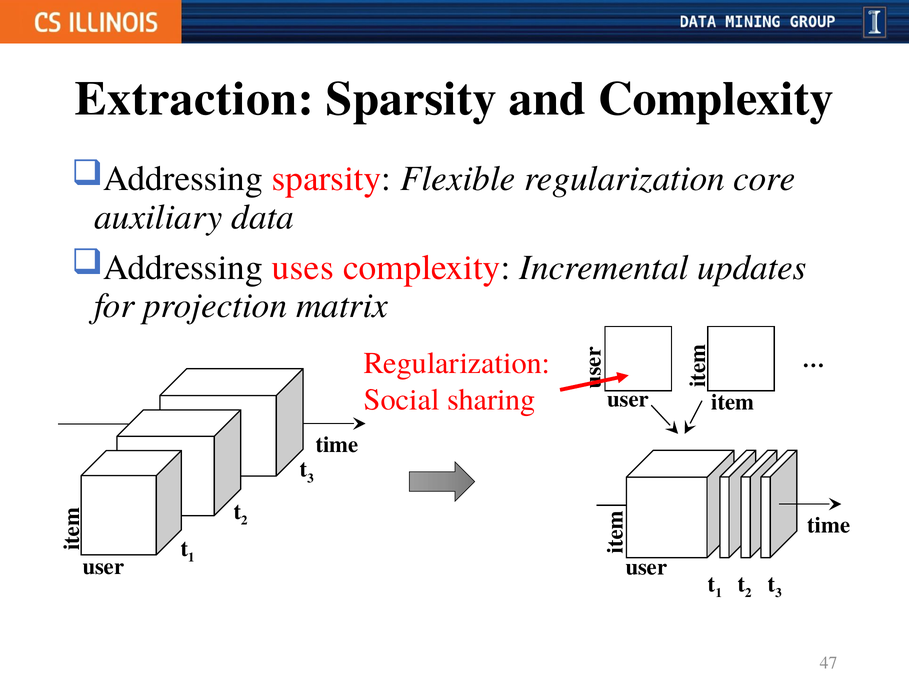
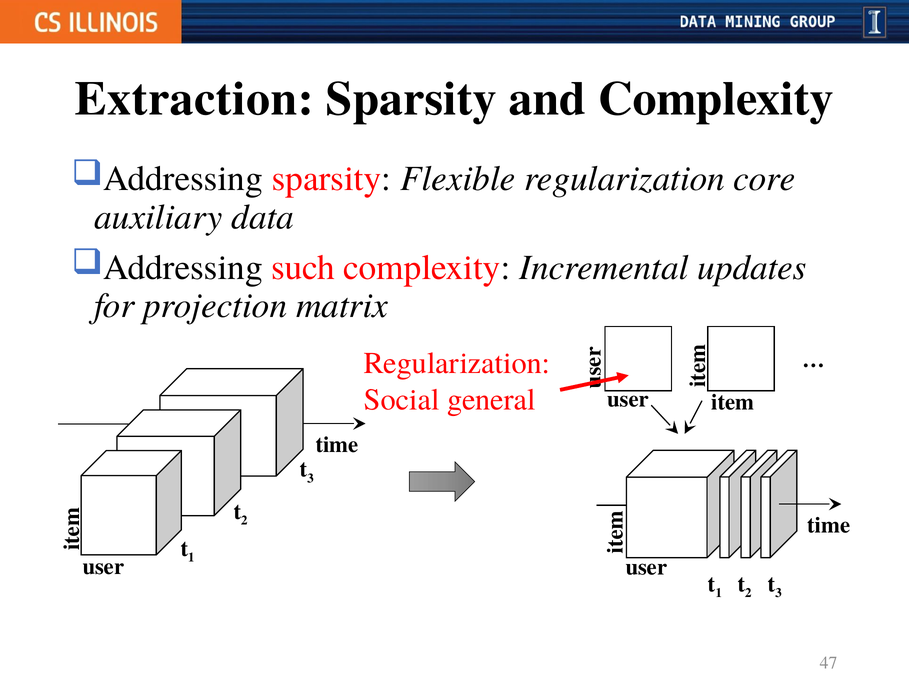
uses: uses -> such
sharing: sharing -> general
